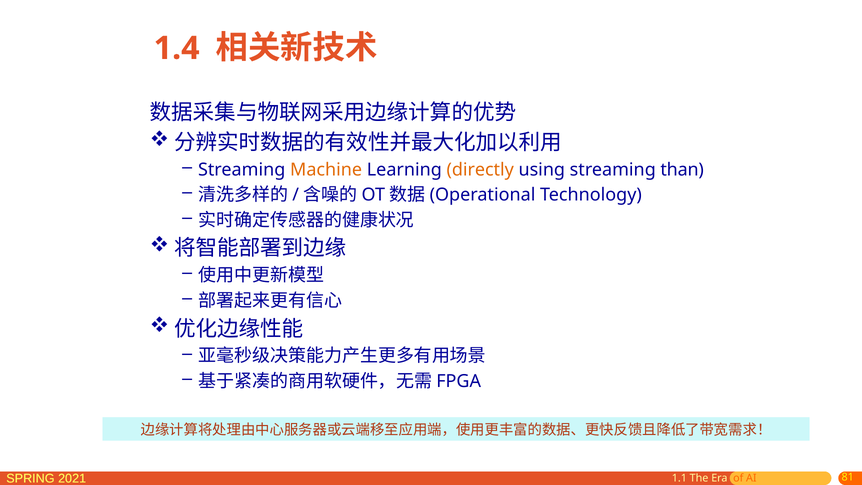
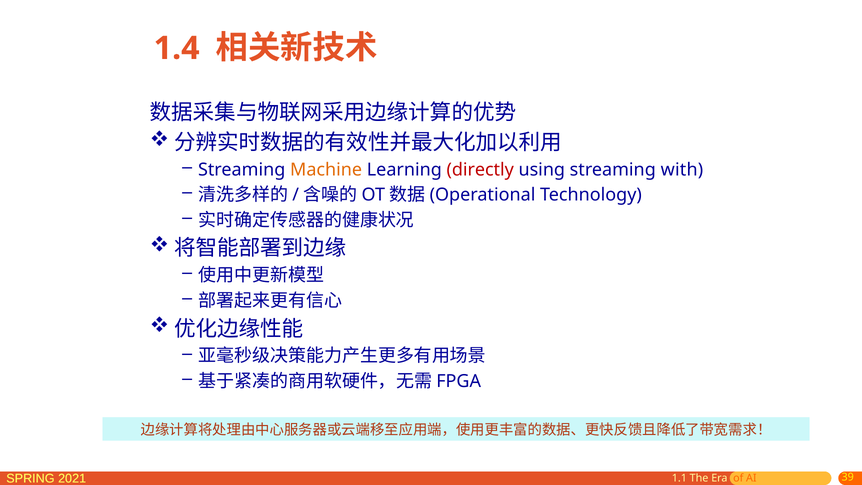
directly colour: orange -> red
than: than -> with
81: 81 -> 39
